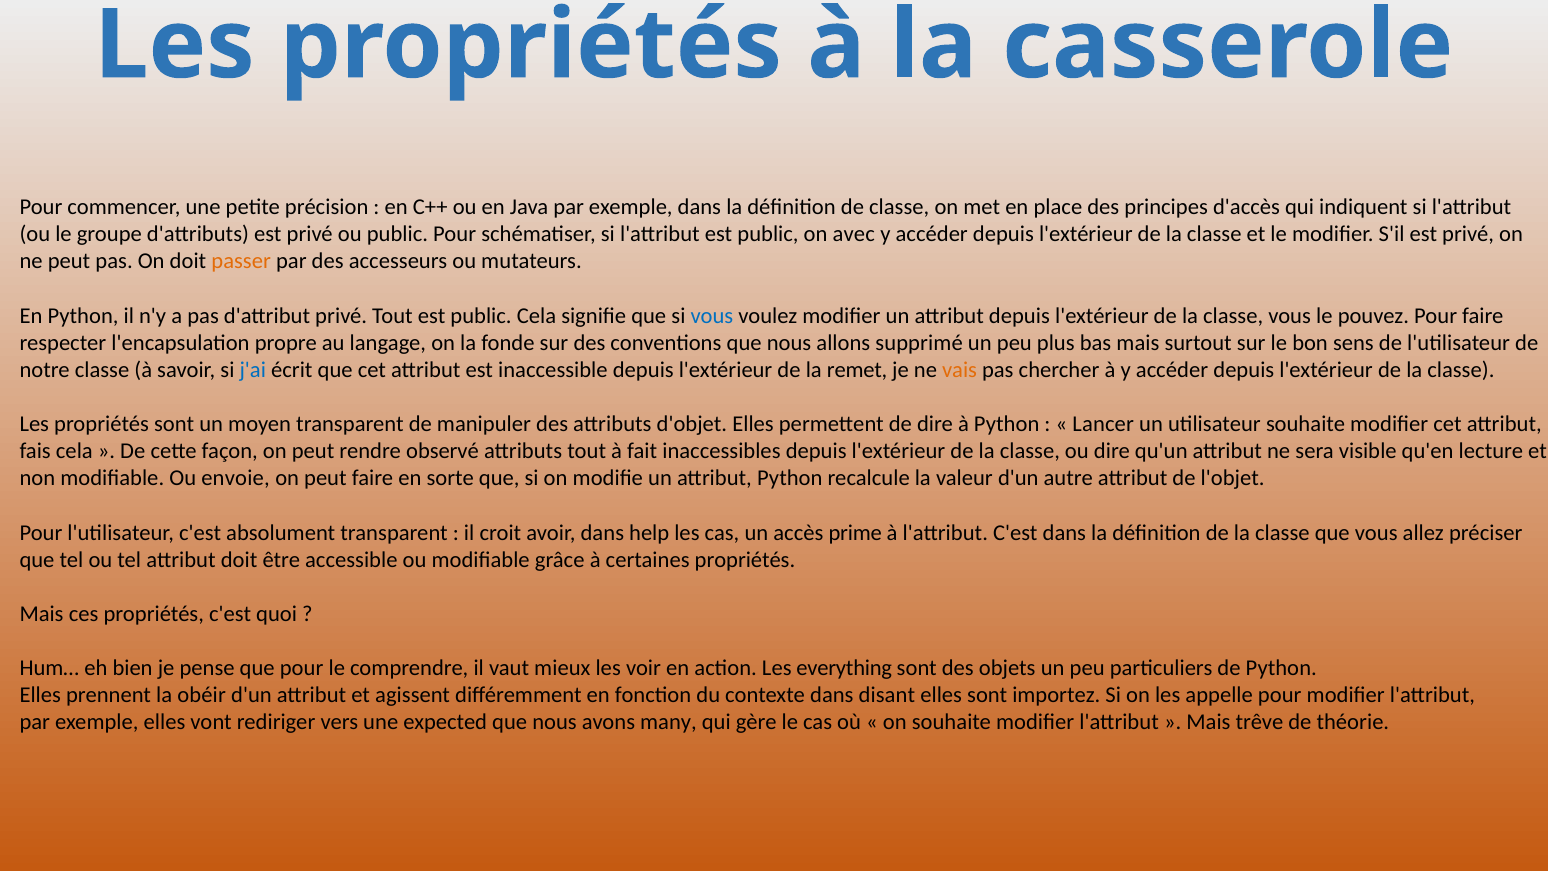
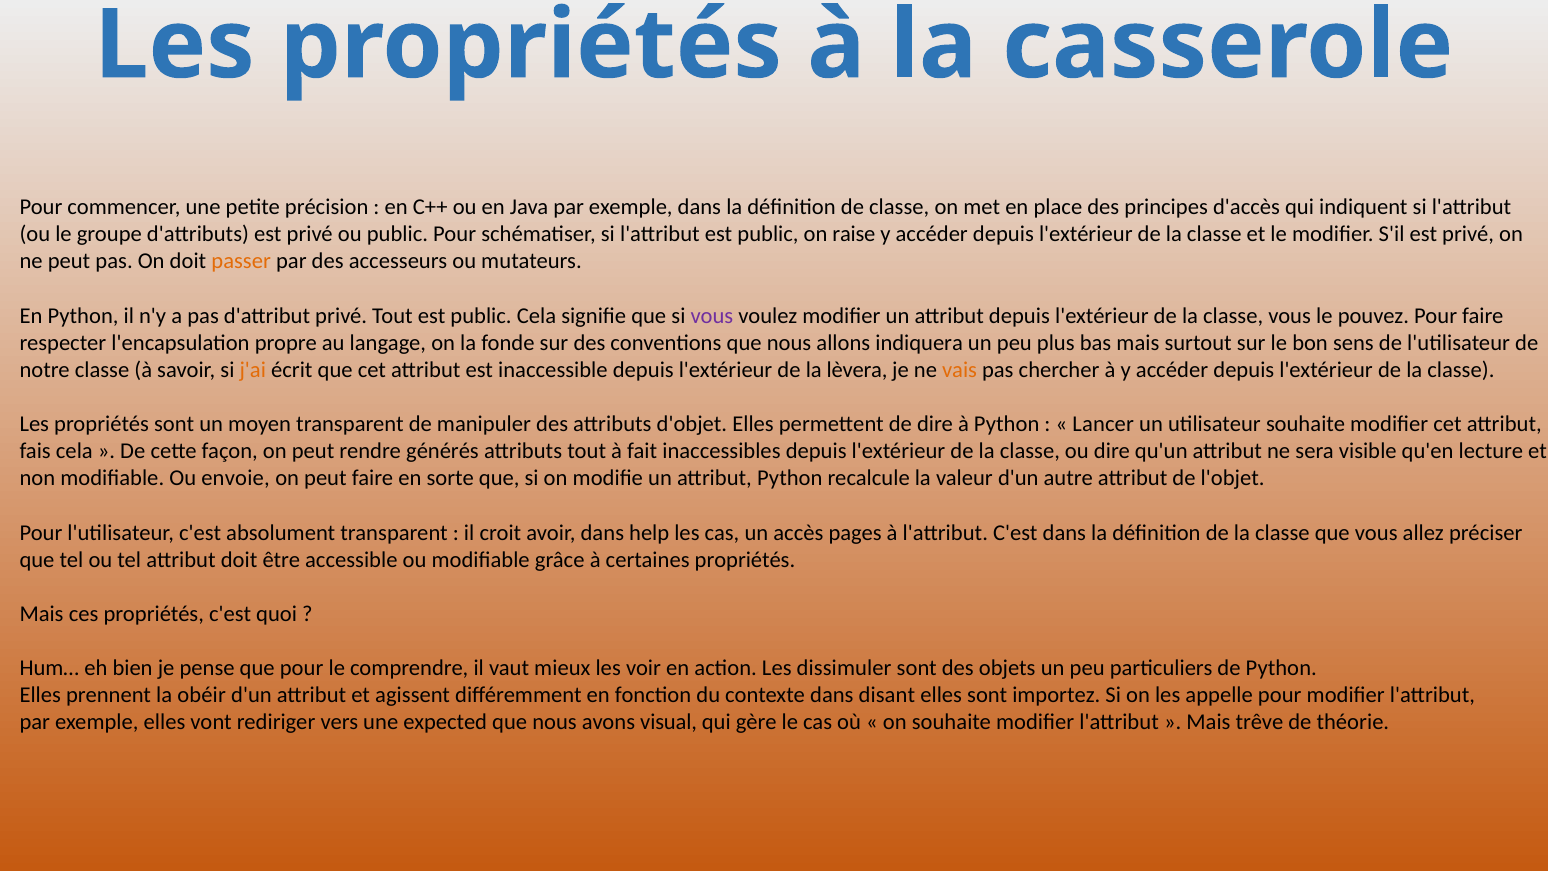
avec: avec -> raise
vous at (712, 316) colour: blue -> purple
supprimé: supprimé -> indiquera
j'ai colour: blue -> orange
remet: remet -> lèvera
observé: observé -> générés
prime: prime -> pages
everything: everything -> dissimuler
many: many -> visual
